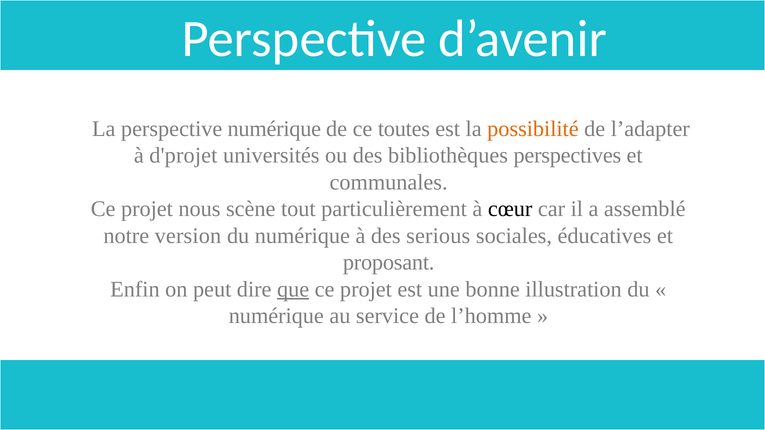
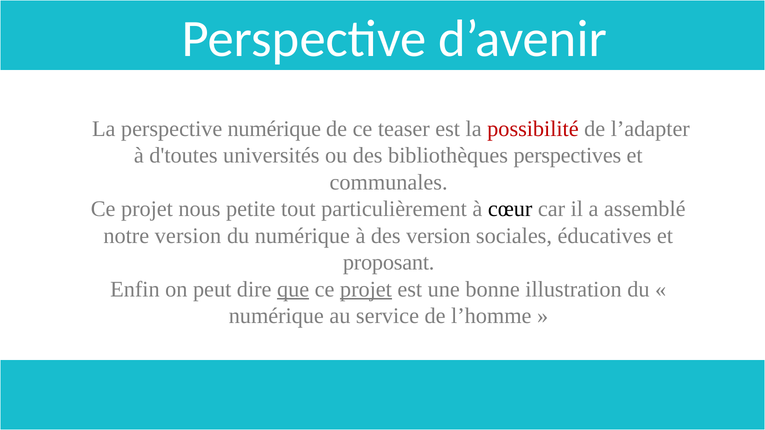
toutes: toutes -> teaser
possibilité colour: orange -> red
d'projet: d'projet -> d'toutes
scène: scène -> petite
des serious: serious -> version
projet at (366, 290) underline: none -> present
